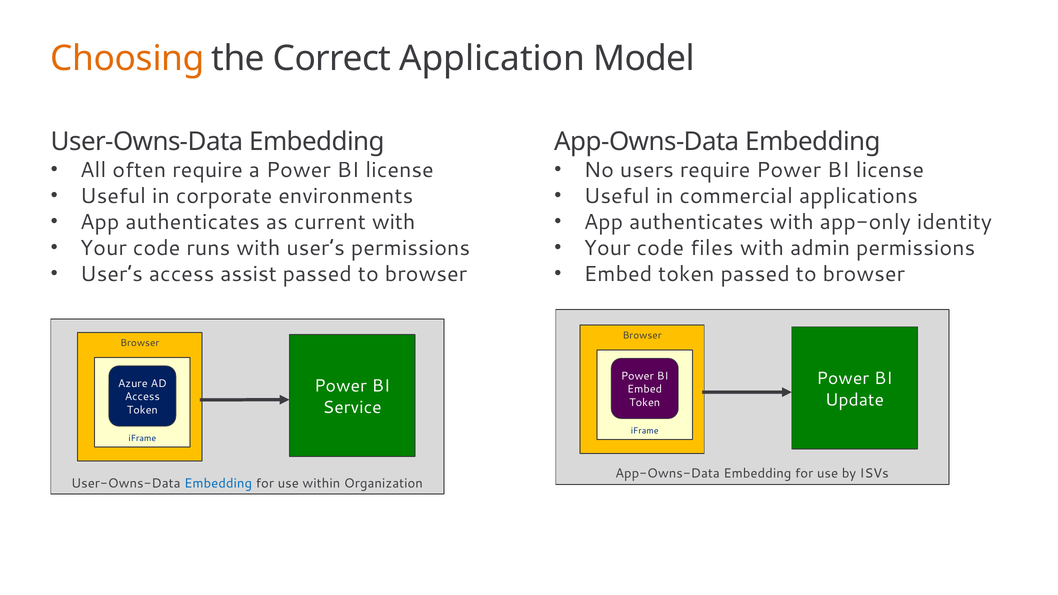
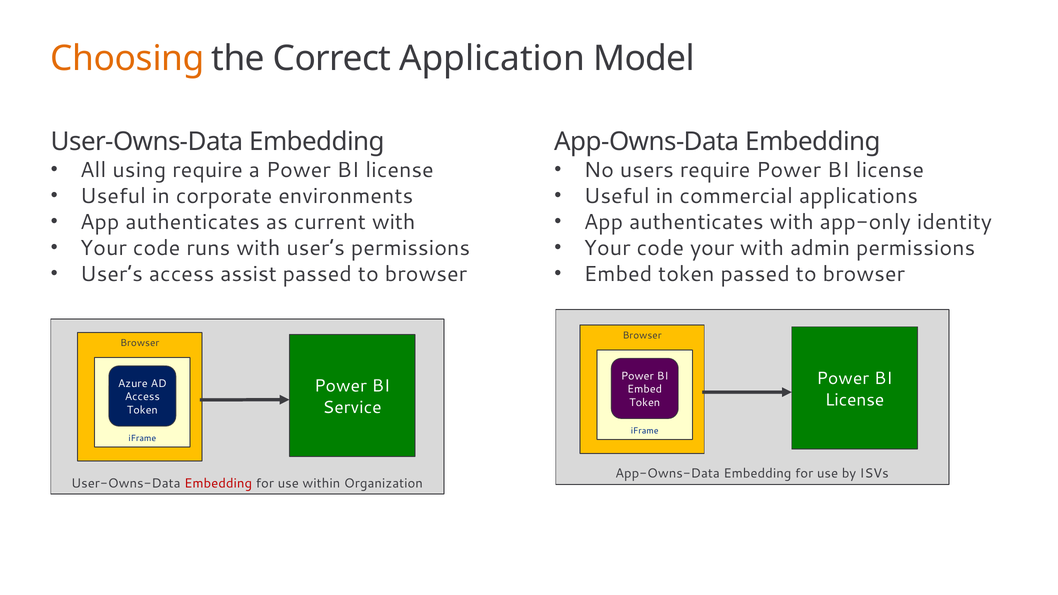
often: often -> using
code files: files -> your
Update at (854, 400): Update -> License
Embedding at (218, 483) colour: blue -> red
